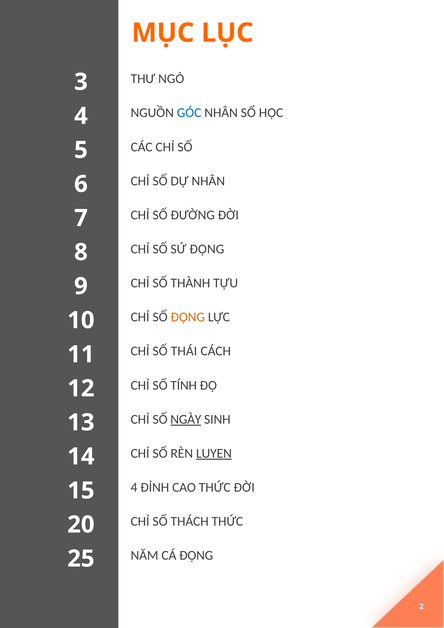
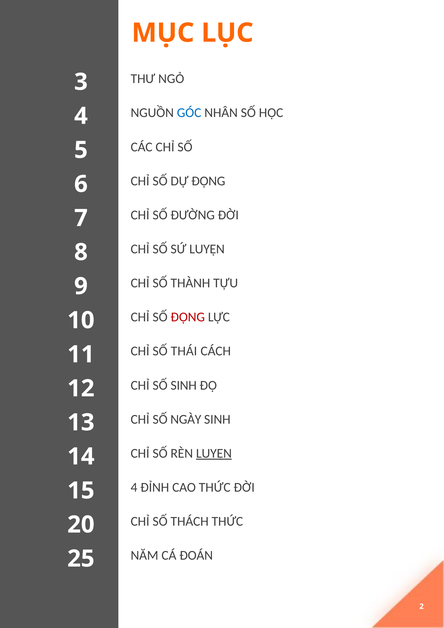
DỰ NHÂN: NHÂN -> ĐỘNG
SỨ ĐỘNG: ĐỘNG -> LUYỆN
ĐỘNG at (188, 317) colour: orange -> red
SỐ TÍNH: TÍNH -> SINH
NGÀY underline: present -> none
CÁ ĐỘNG: ĐỘNG -> ĐOÁN
